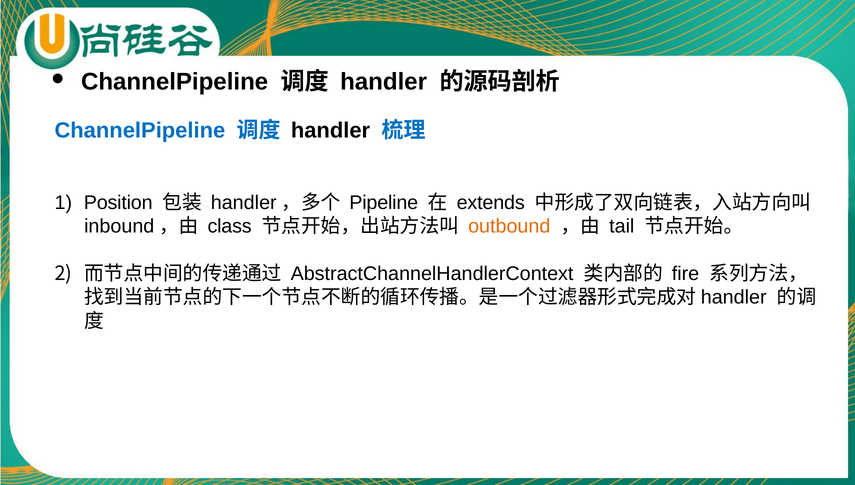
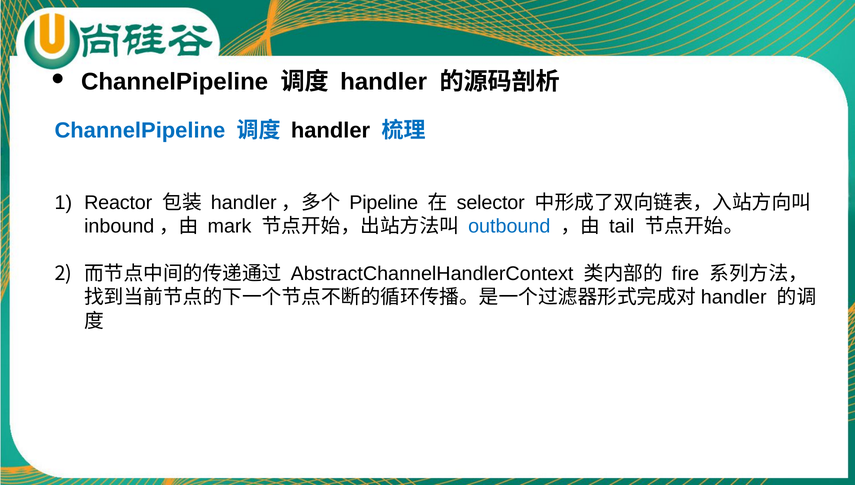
Position: Position -> Reactor
extends: extends -> selector
class: class -> mark
outbound colour: orange -> blue
